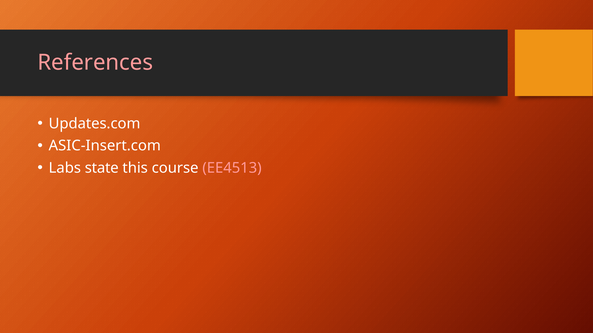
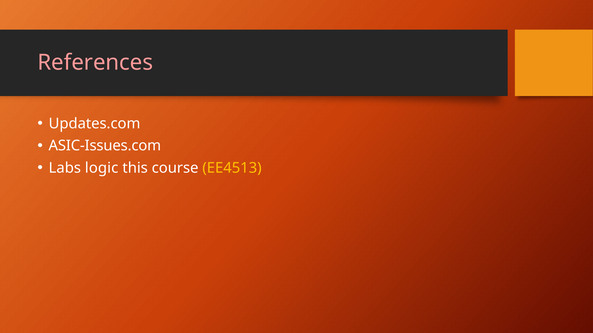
ASIC-Insert.com: ASIC-Insert.com -> ASIC-Issues.com
state: state -> logic
EE4513 colour: pink -> yellow
